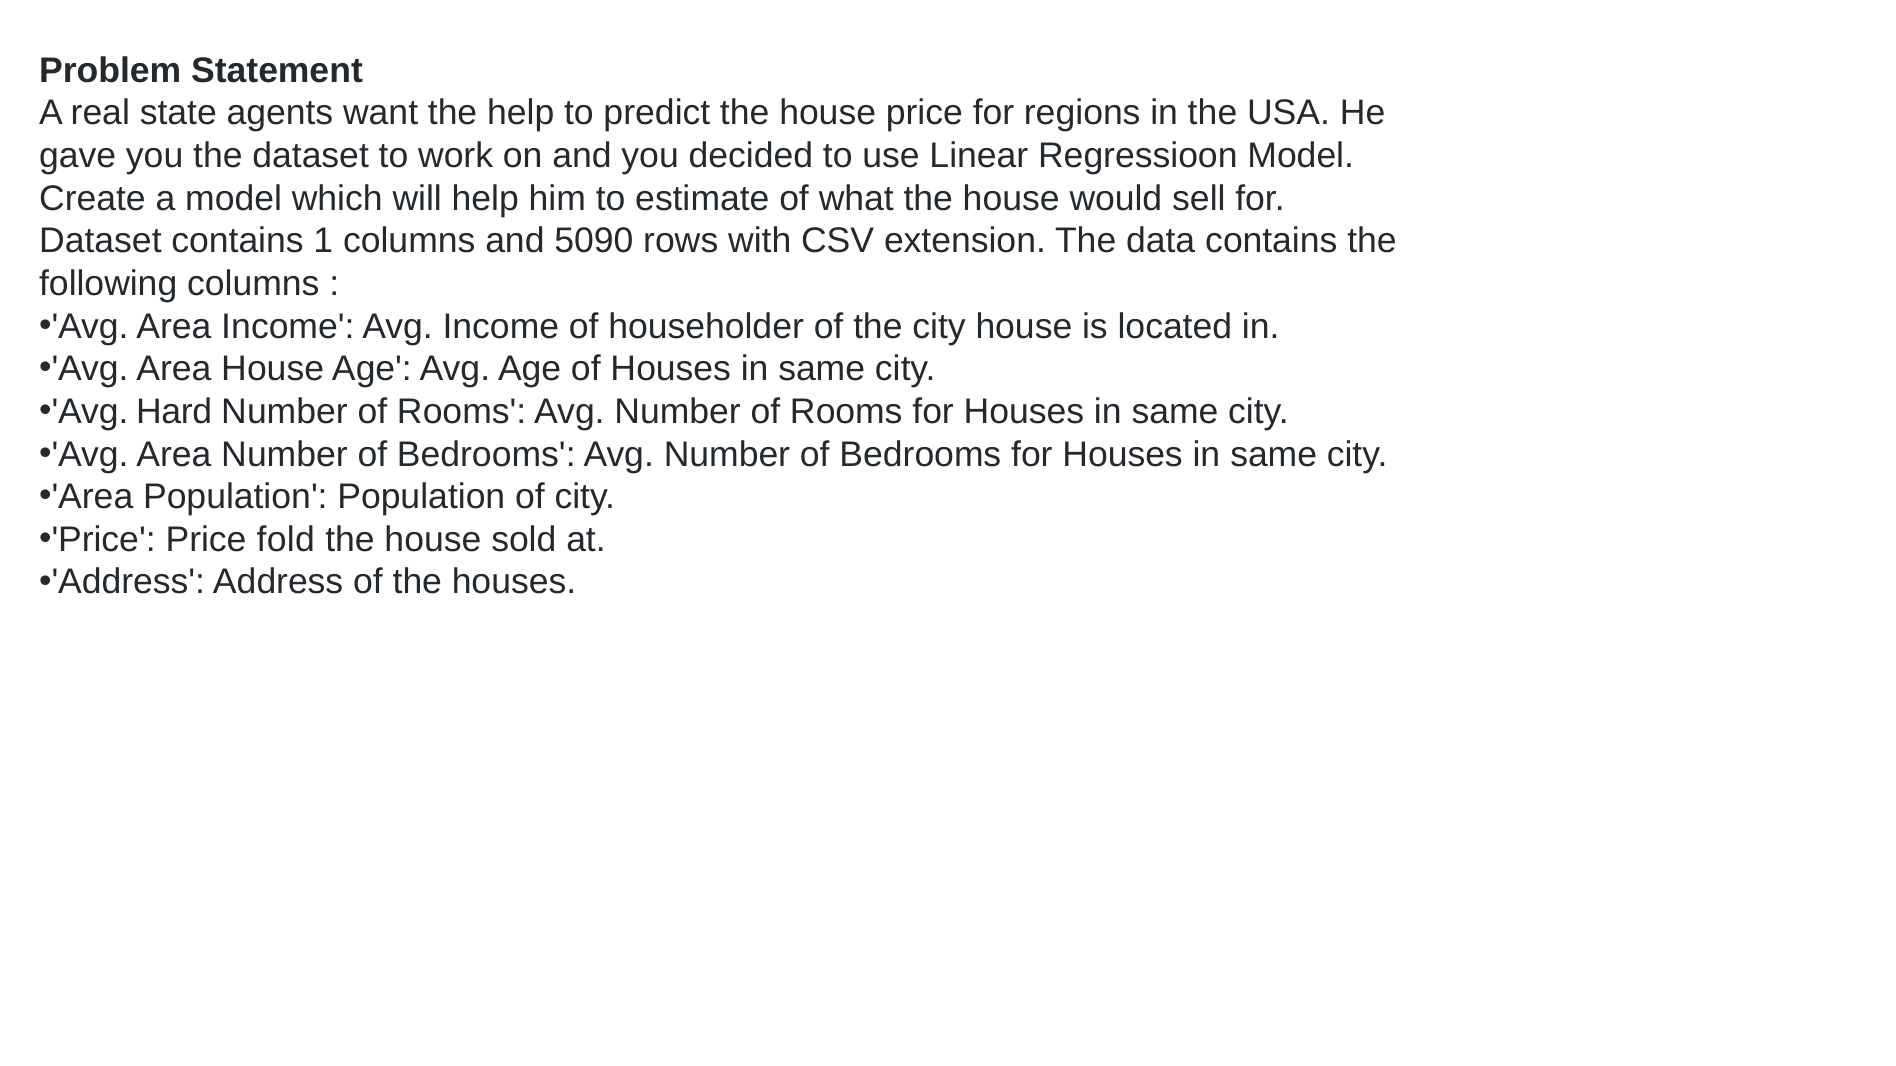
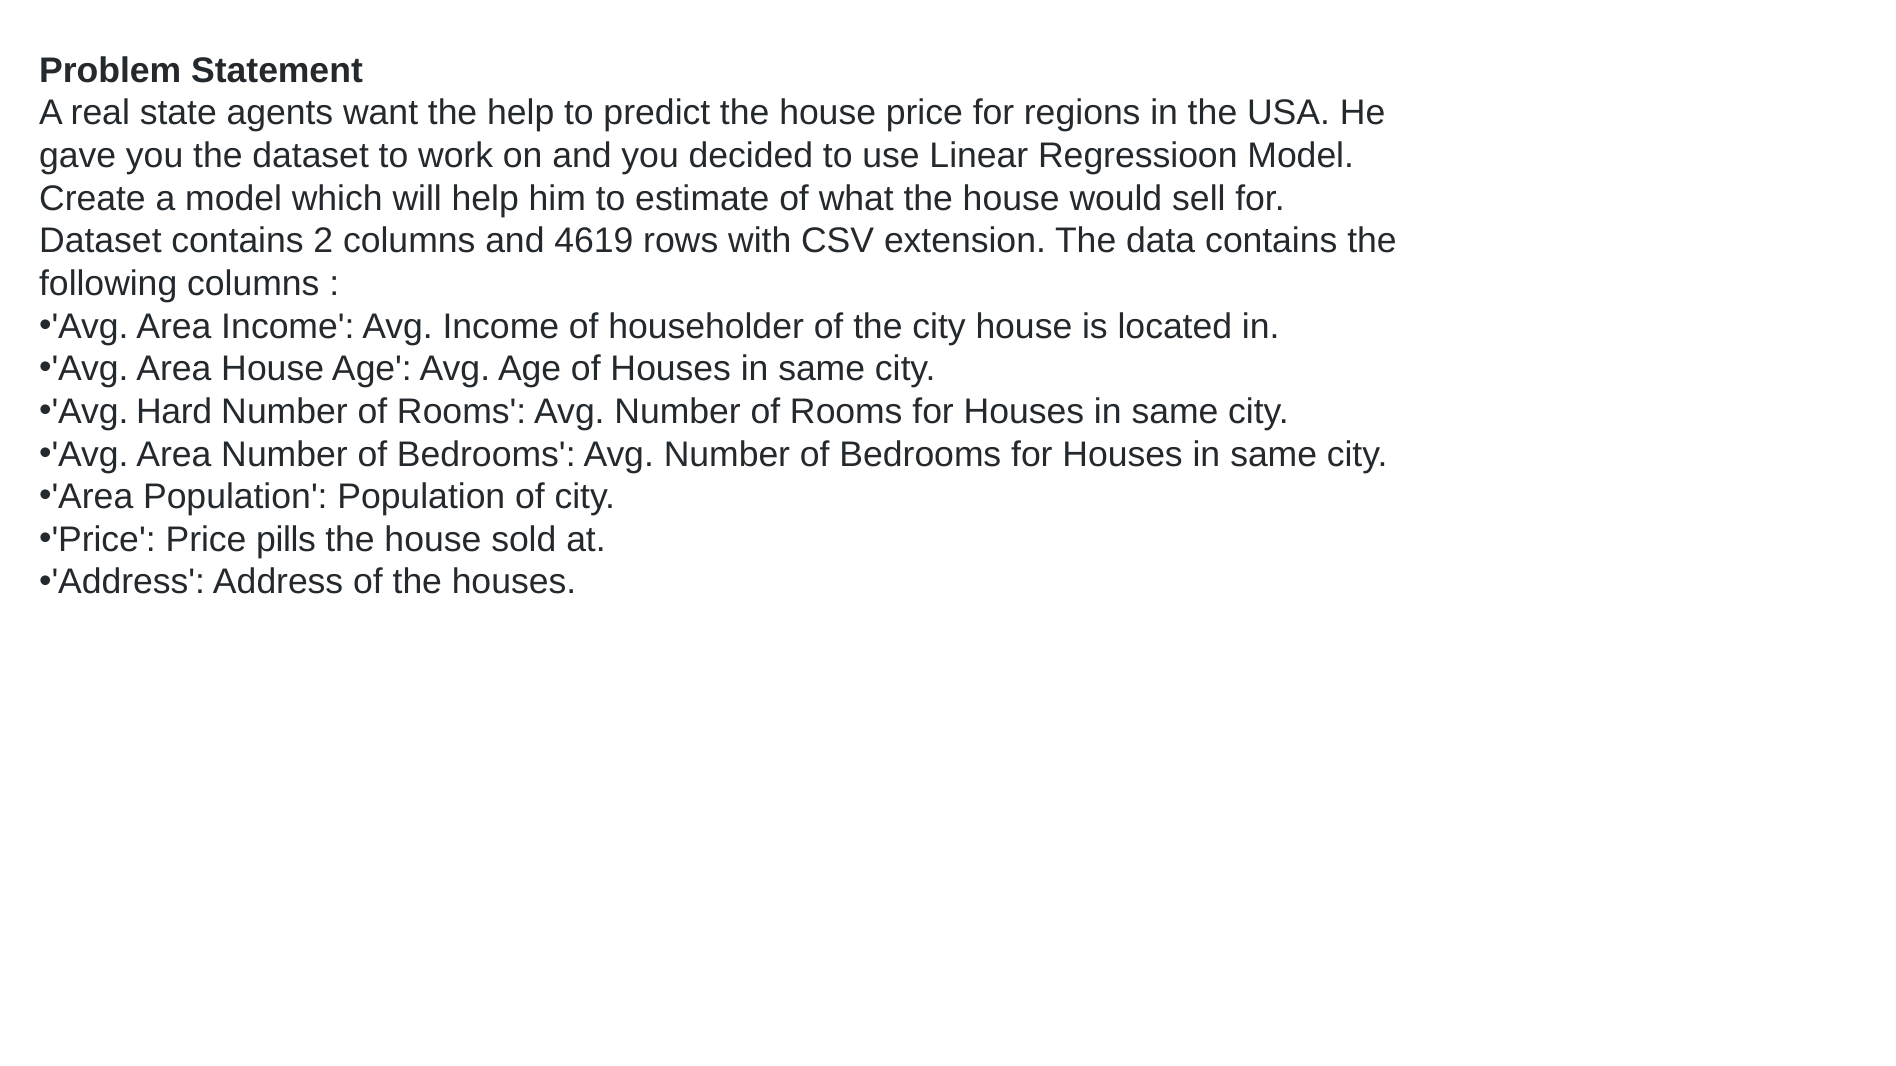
1: 1 -> 2
5090: 5090 -> 4619
fold: fold -> pills
